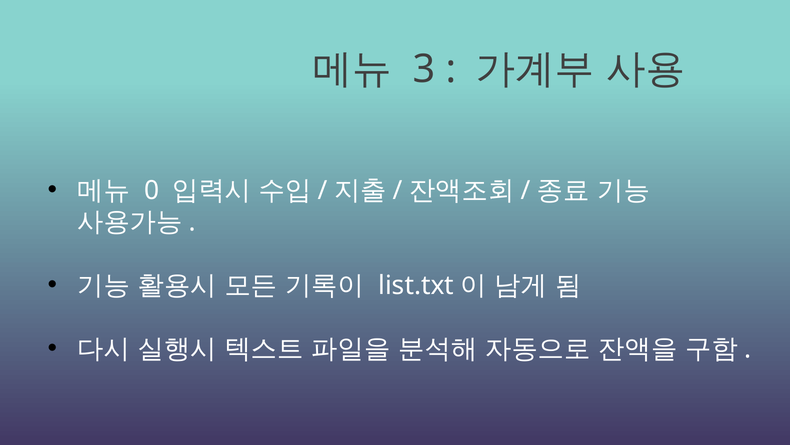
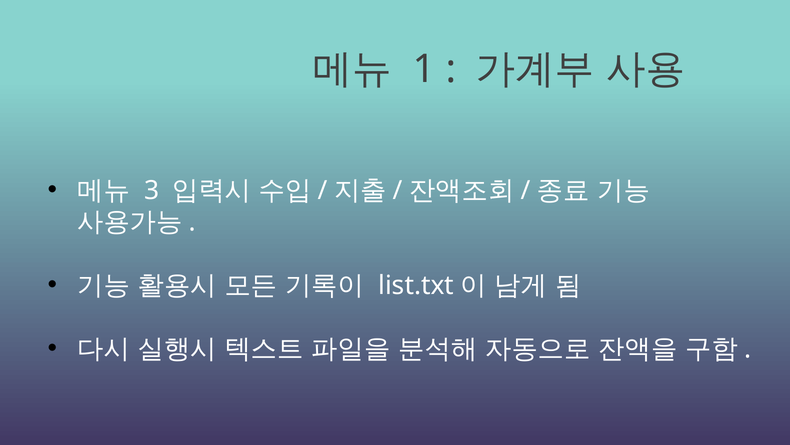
3: 3 -> 1
0: 0 -> 3
